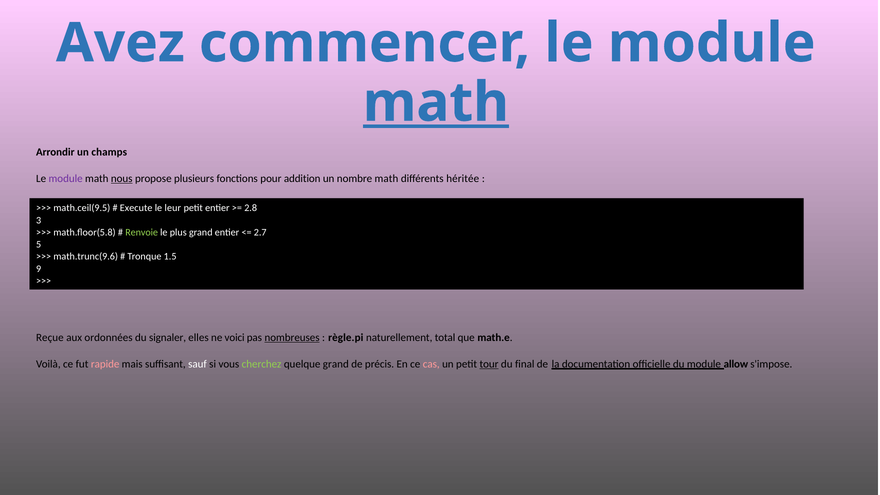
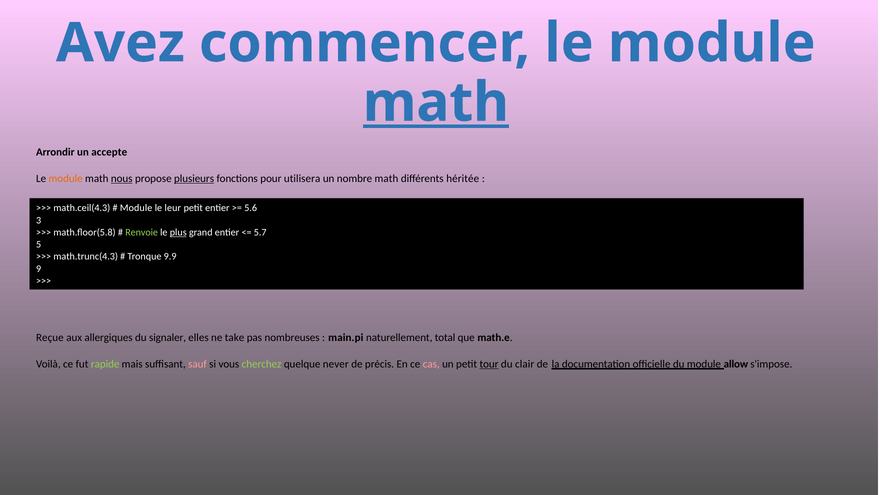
champs: champs -> accepte
module at (66, 179) colour: purple -> orange
plusieurs underline: none -> present
addition: addition -> utilisera
math.ceil(9.5: math.ceil(9.5 -> math.ceil(4.3
Execute at (136, 208): Execute -> Module
2.8: 2.8 -> 5.6
plus underline: none -> present
2.7: 2.7 -> 5.7
math.trunc(9.6: math.trunc(9.6 -> math.trunc(4.3
1.5: 1.5 -> 9.9
ordonnées: ordonnées -> allergiques
voici: voici -> take
nombreuses underline: present -> none
règle.pi: règle.pi -> main.pi
rapide colour: pink -> light green
sauf colour: white -> pink
quelque grand: grand -> never
final: final -> clair
